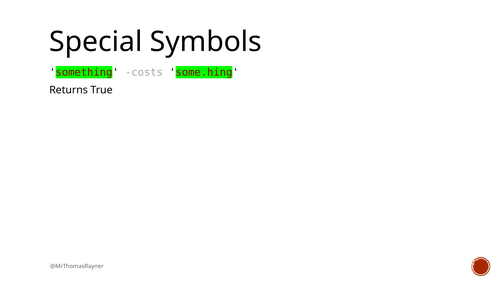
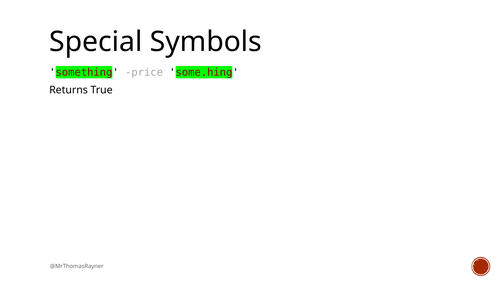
costs: costs -> price
